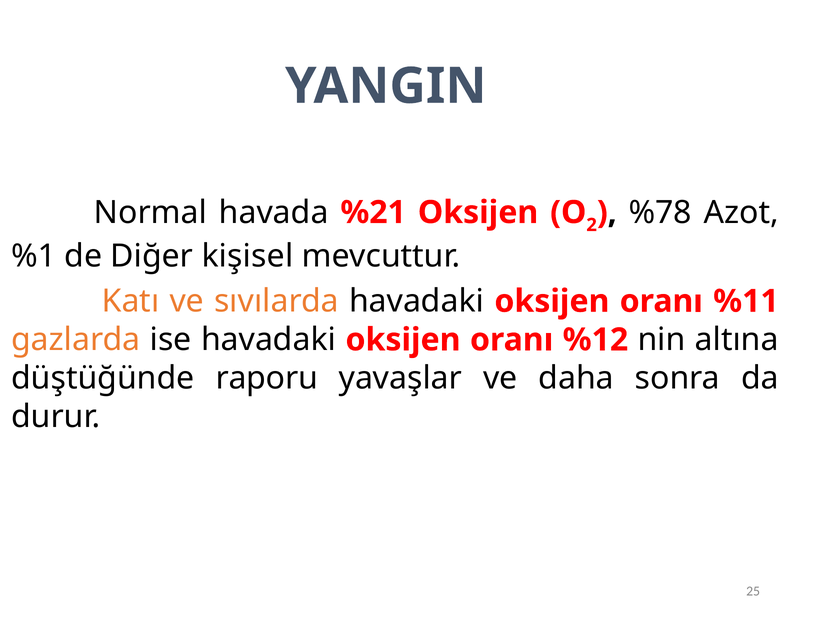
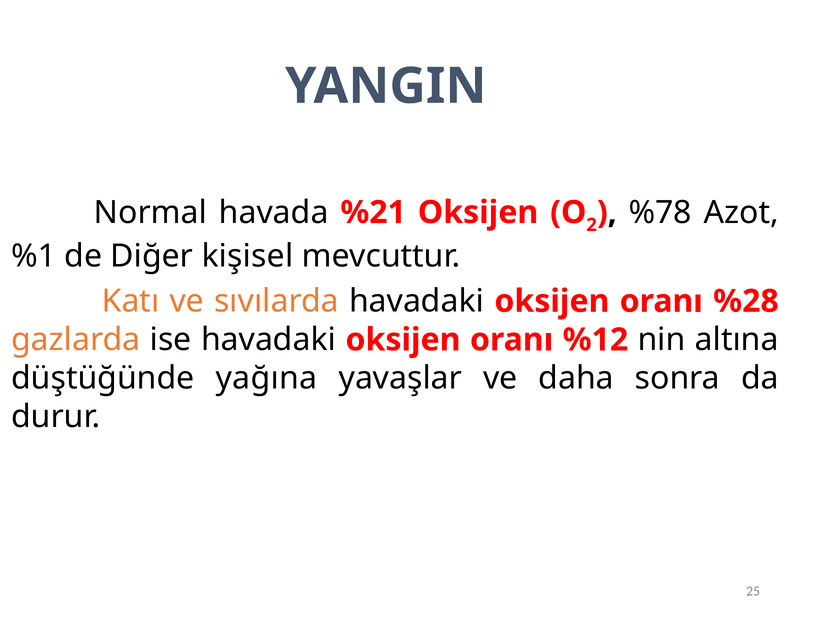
%11: %11 -> %28
raporu: raporu -> yağına
